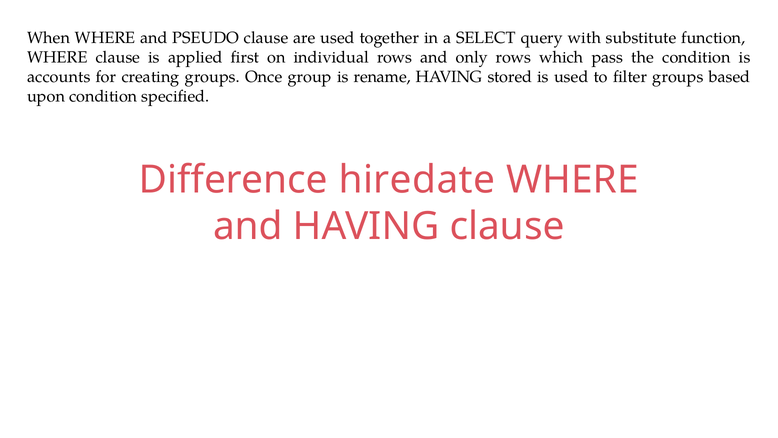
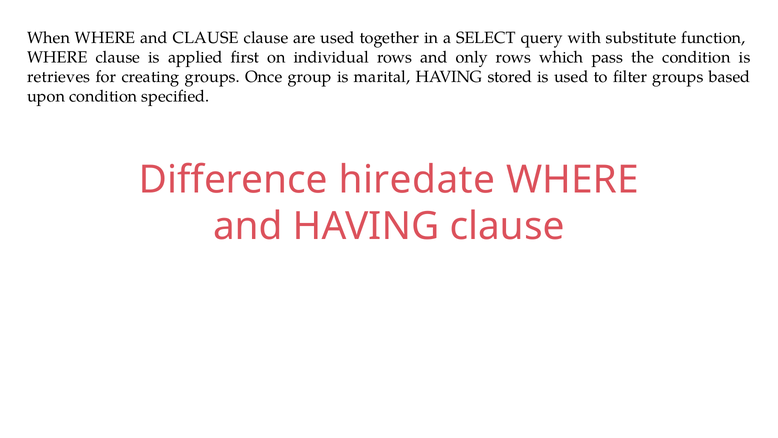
and PSEUDO: PSEUDO -> CLAUSE
accounts: accounts -> retrieves
rename: rename -> marital
